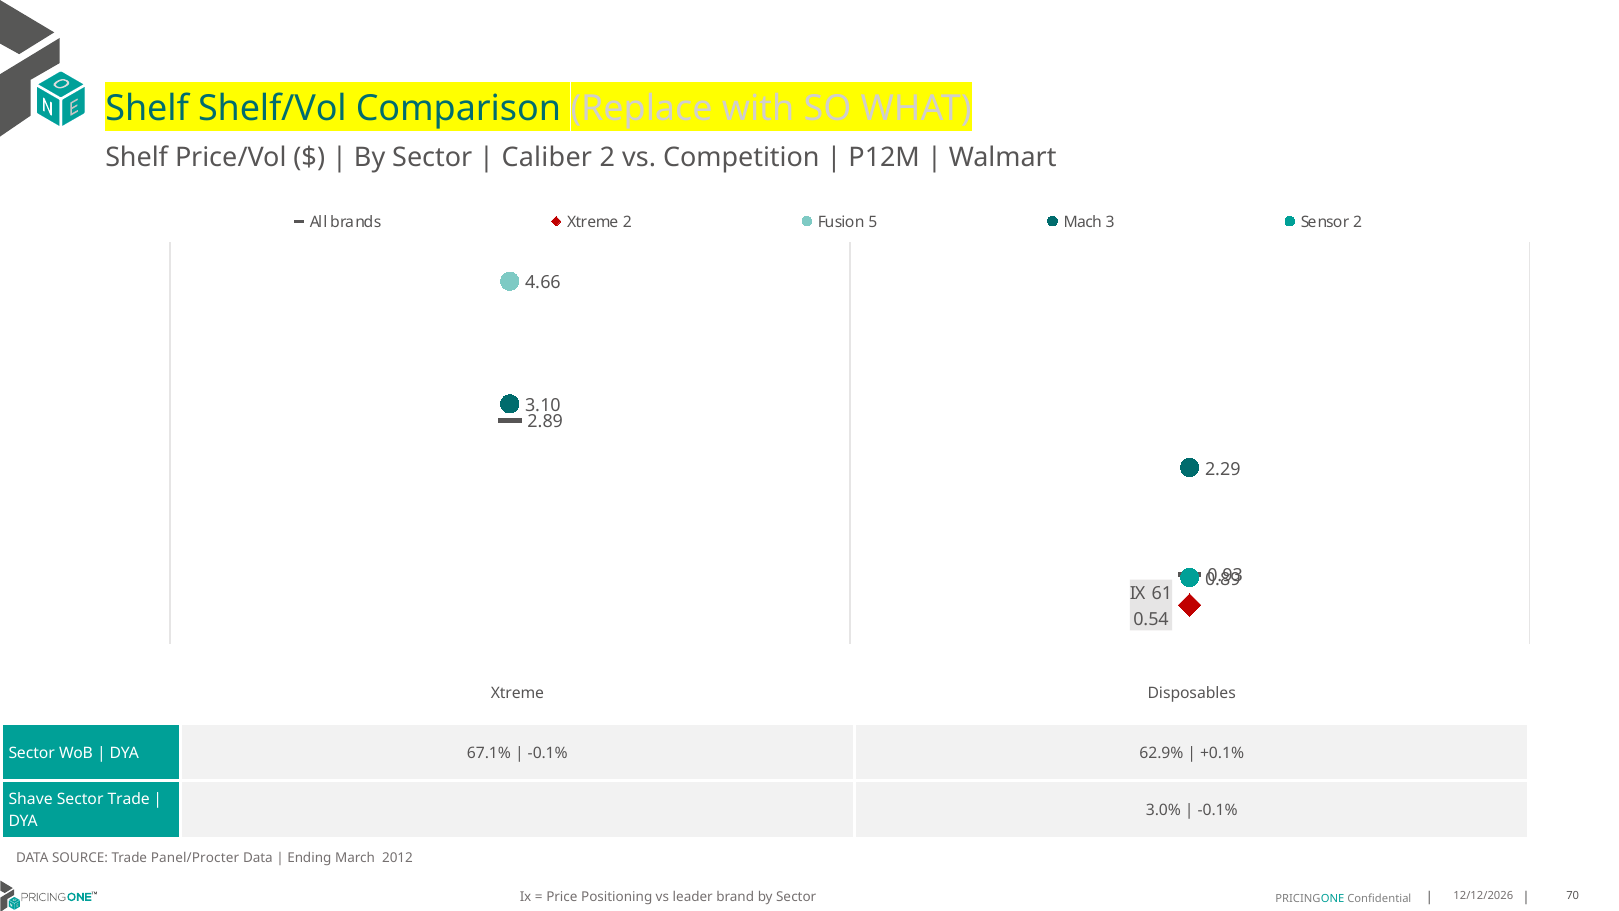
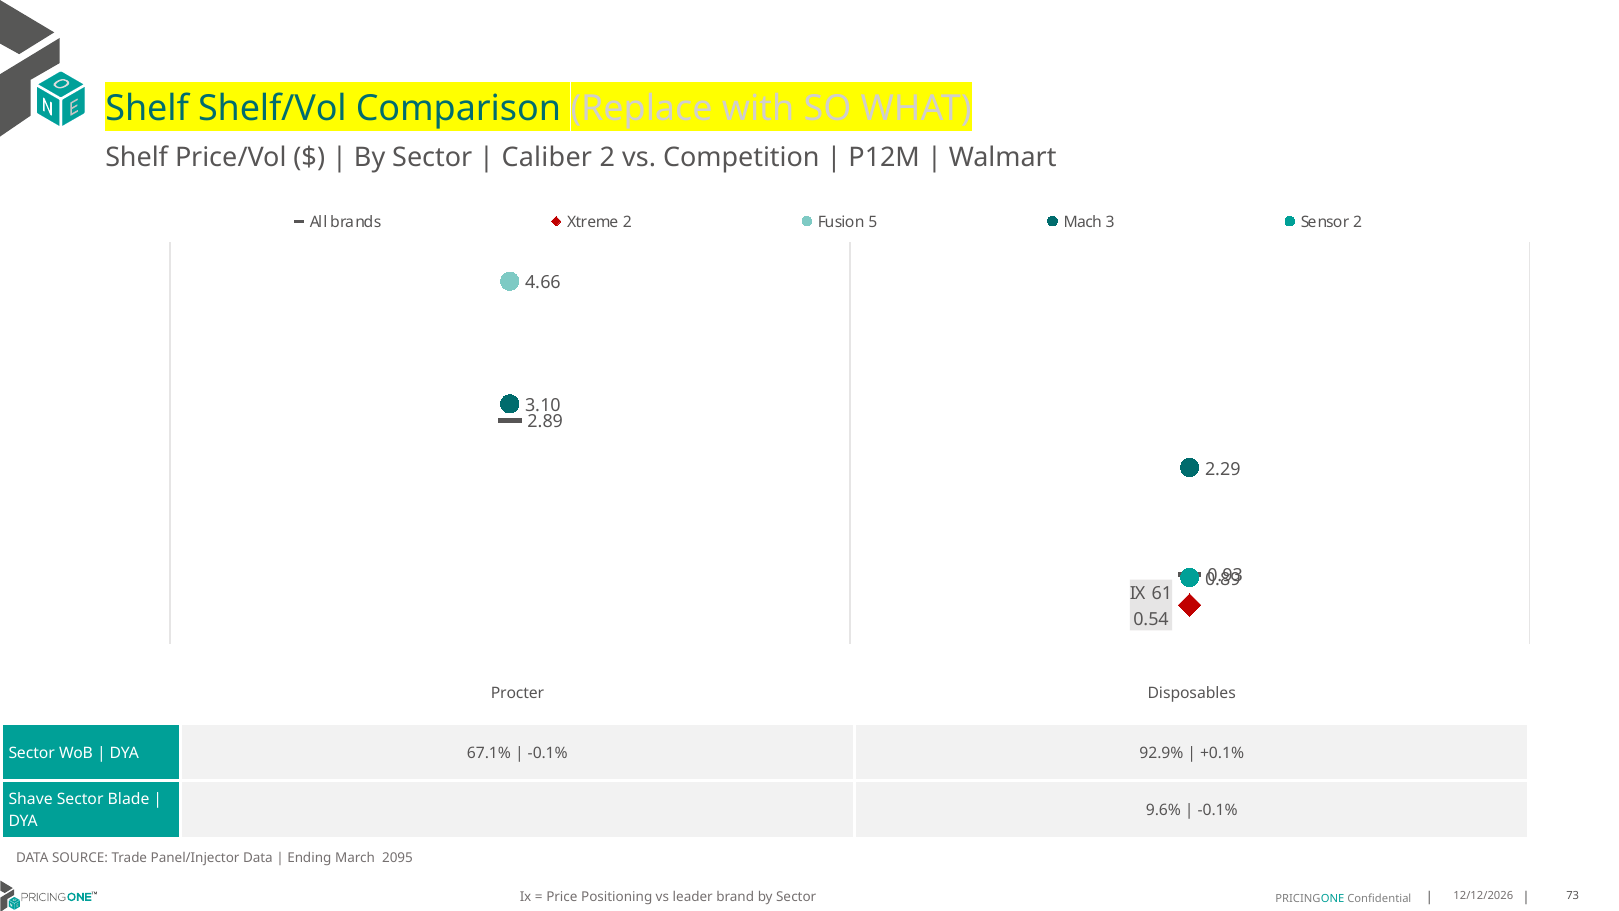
Xtreme at (517, 693): Xtreme -> Procter
62.9%: 62.9% -> 92.9%
Sector Trade: Trade -> Blade
3.0%: 3.0% -> 9.6%
Panel/Procter: Panel/Procter -> Panel/Injector
2012: 2012 -> 2095
70: 70 -> 73
